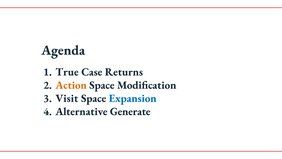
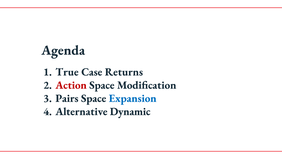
Action colour: orange -> red
Visit: Visit -> Pairs
Generate: Generate -> Dynamic
